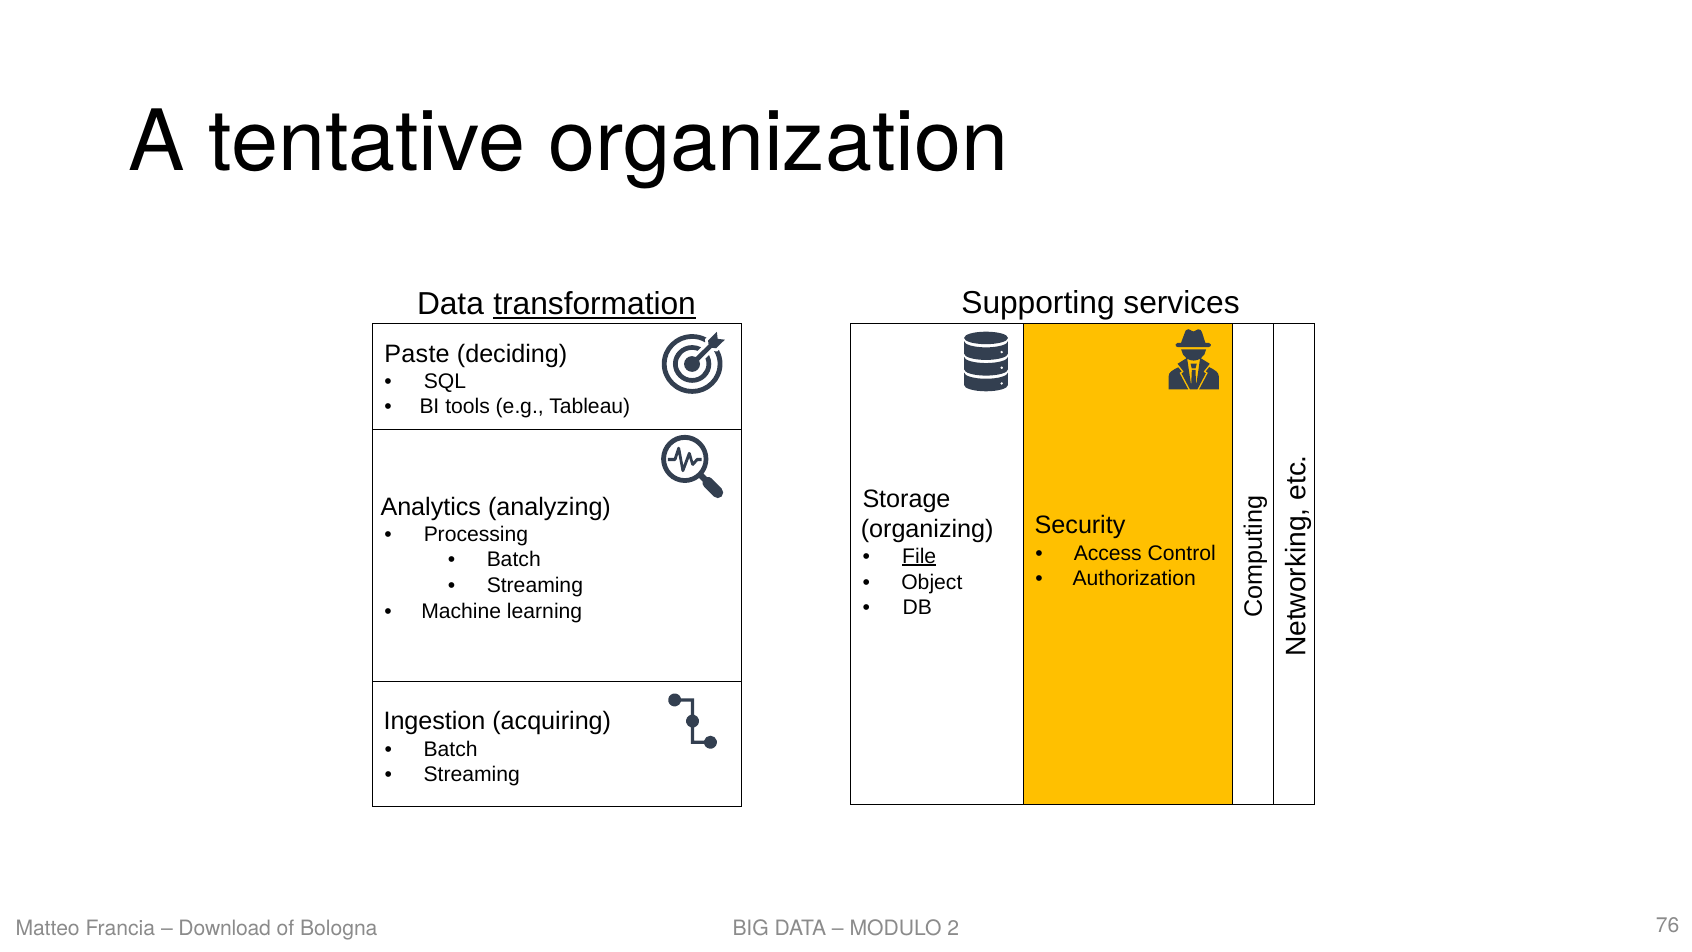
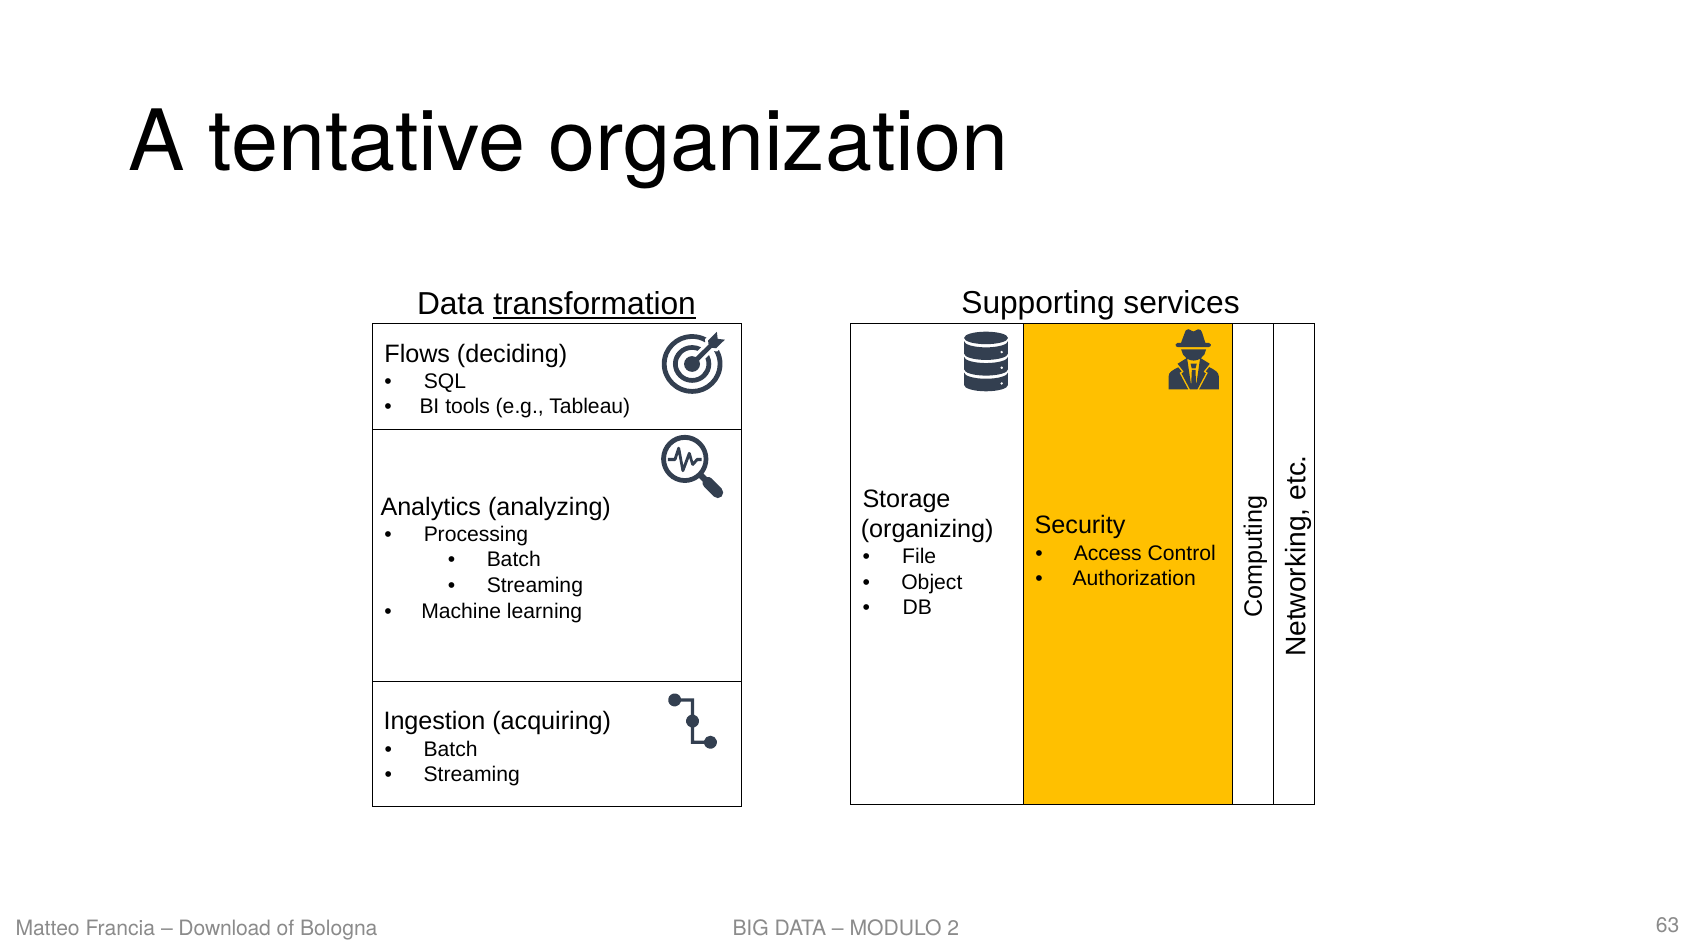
Paste: Paste -> Flows
File underline: present -> none
76: 76 -> 63
